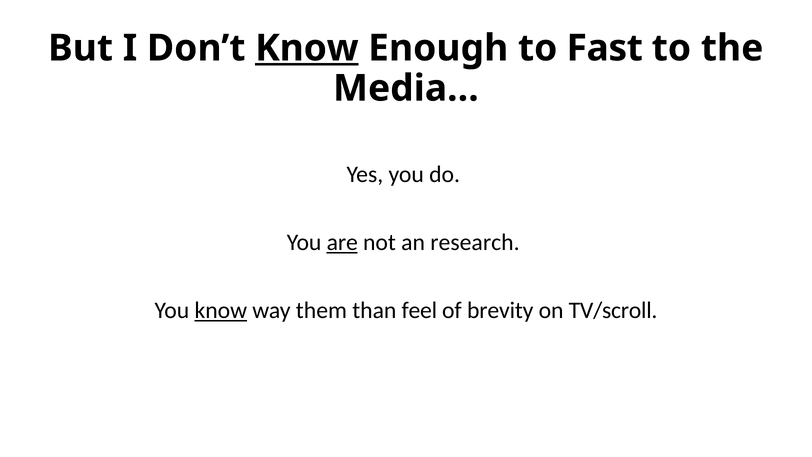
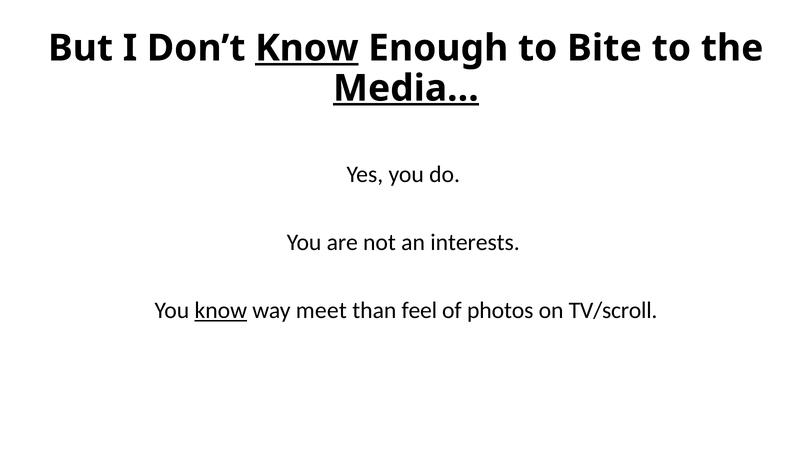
Fast: Fast -> Bite
Media… underline: none -> present
are underline: present -> none
research: research -> interests
them: them -> meet
brevity: brevity -> photos
